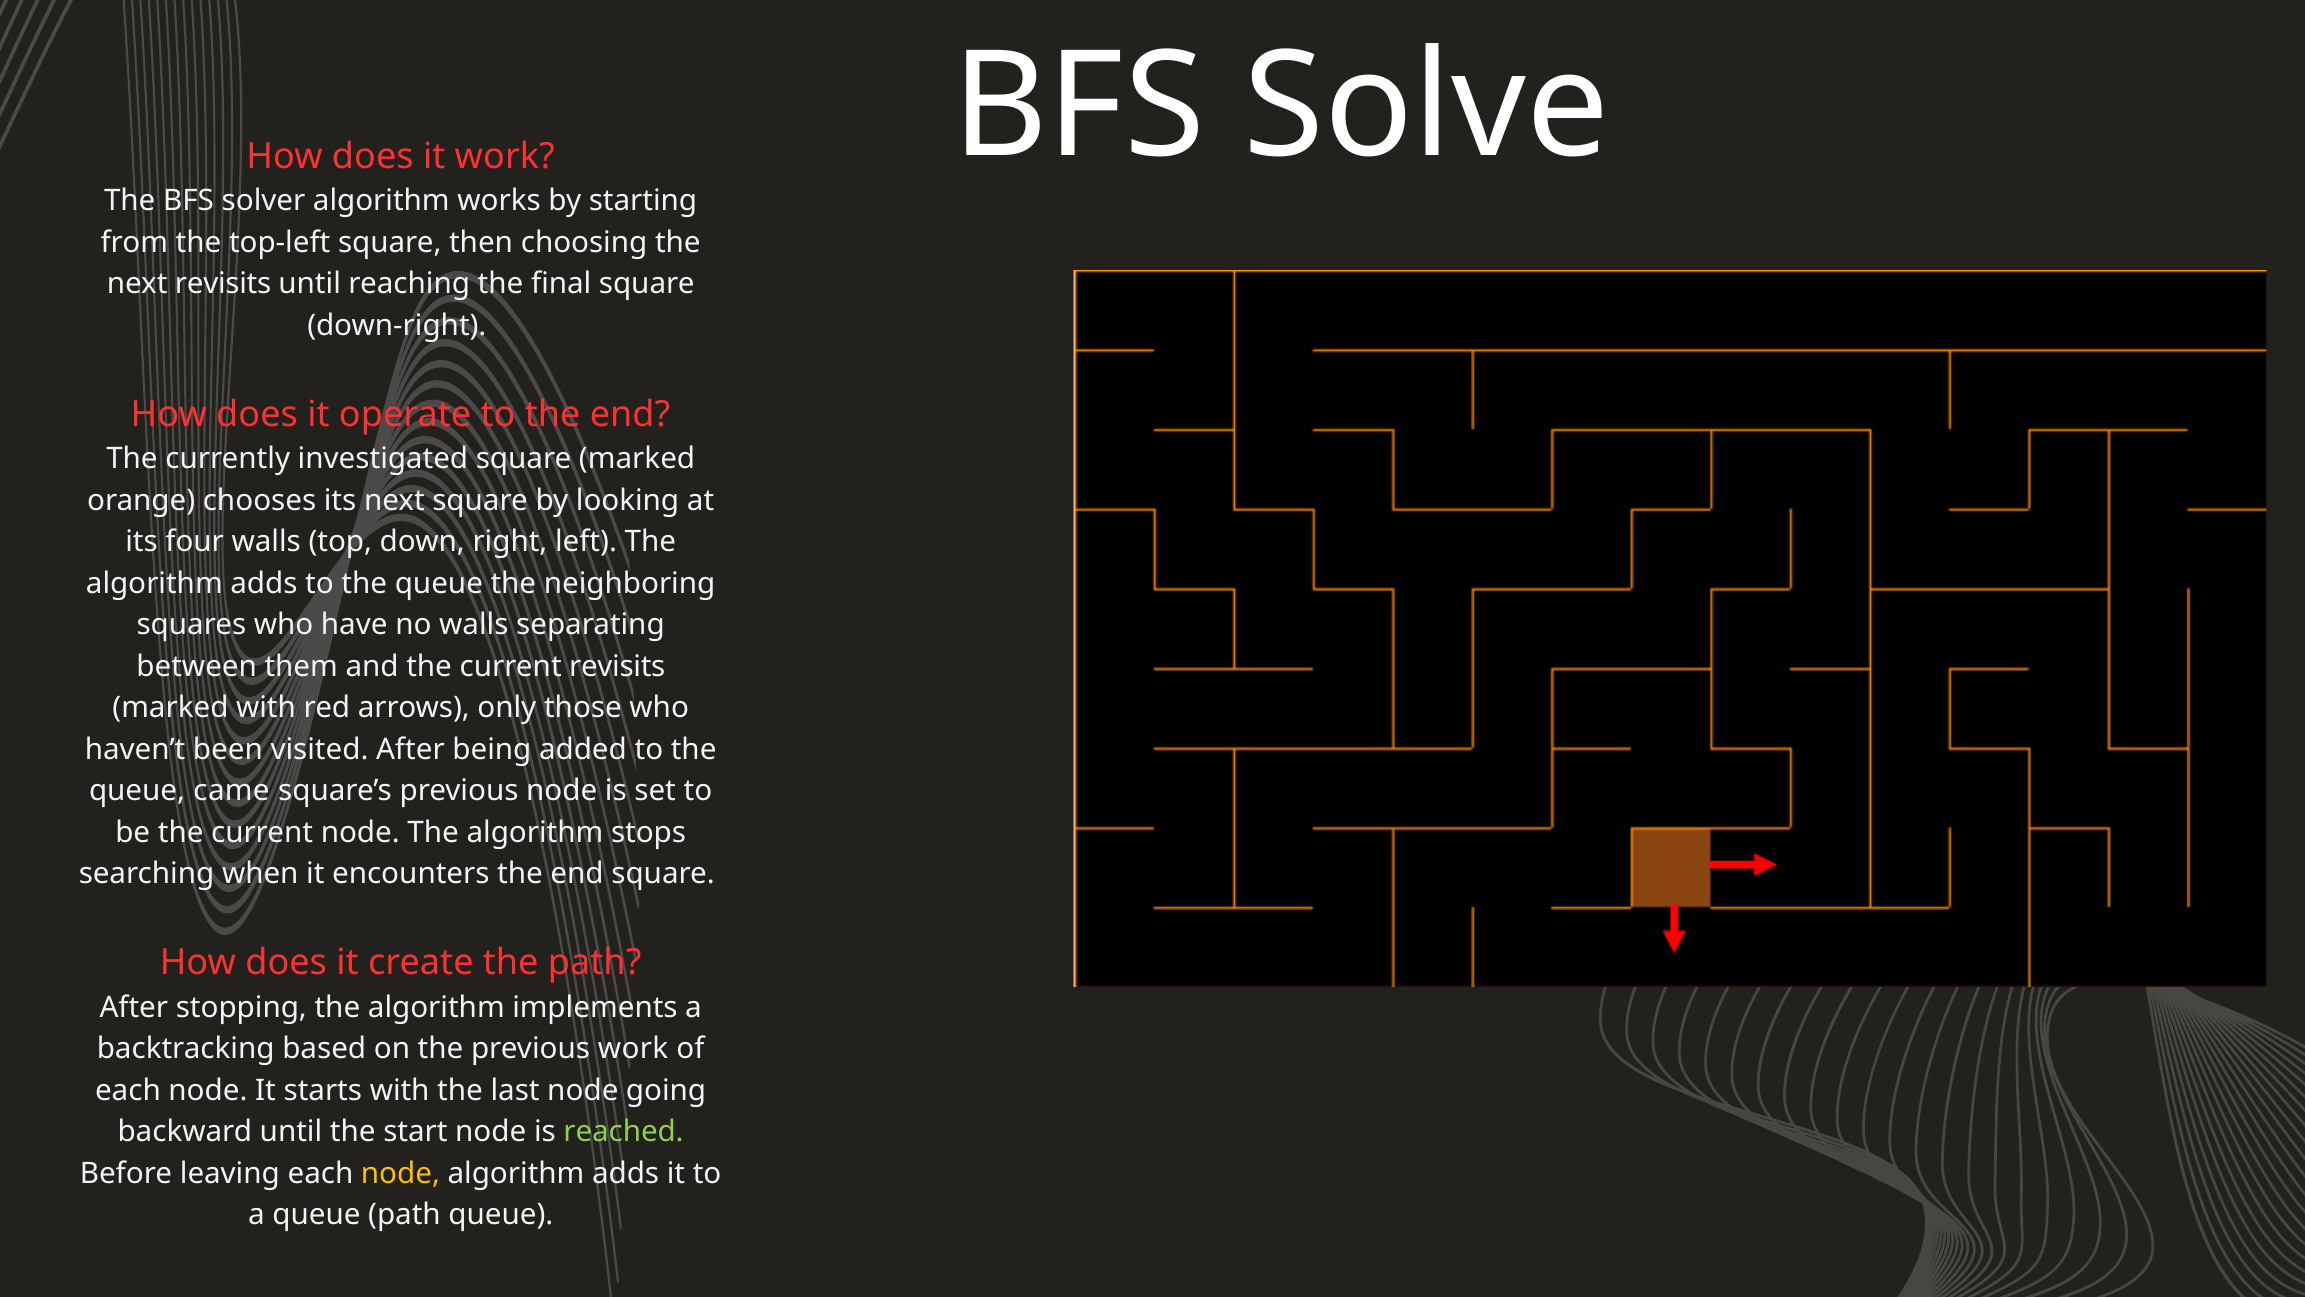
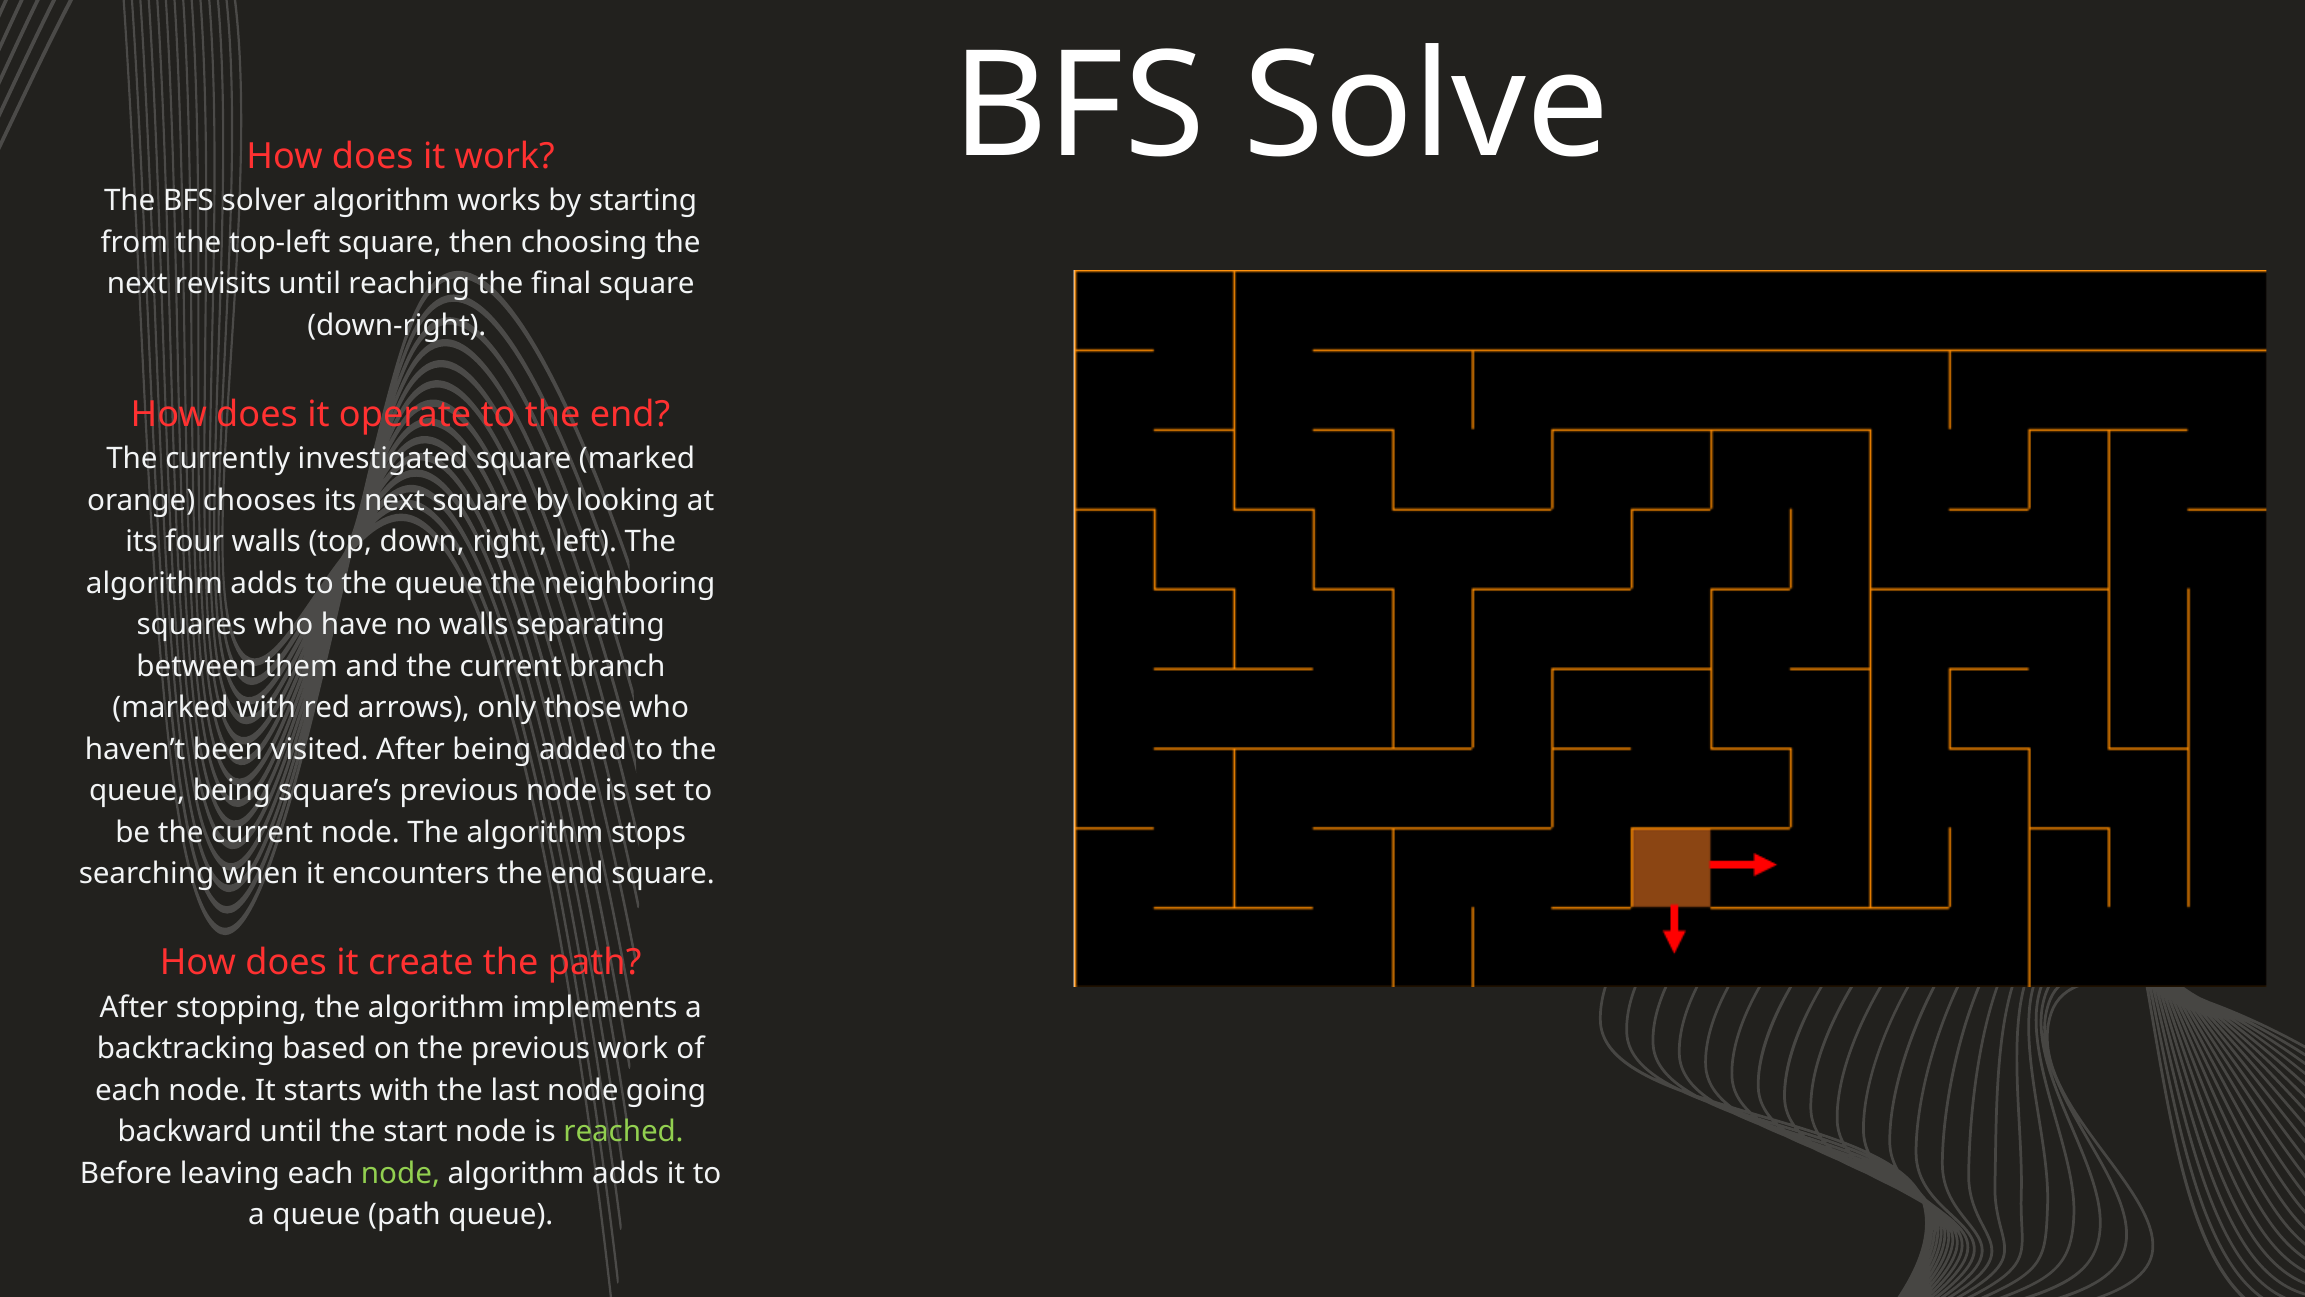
current revisits: revisits -> branch
queue came: came -> being
node at (400, 1173) colour: yellow -> light green
